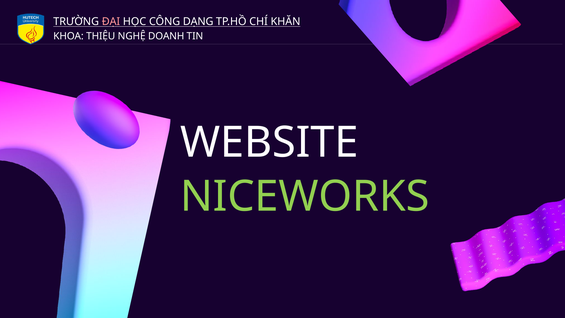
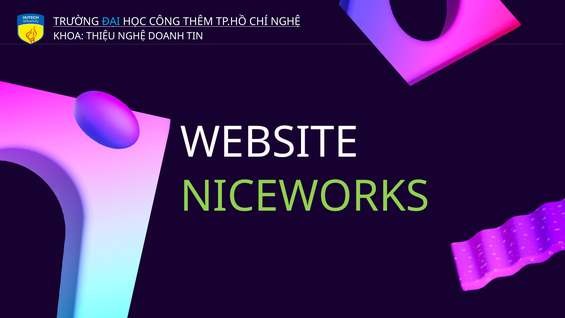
ĐẠI colour: pink -> light blue
DẠNG: DẠNG -> THÊM
CHÍ KHĂN: KHĂN -> NGHỆ
